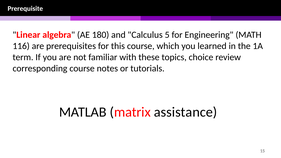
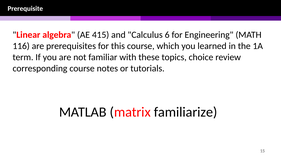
180: 180 -> 415
5: 5 -> 6
assistance: assistance -> familiarize
